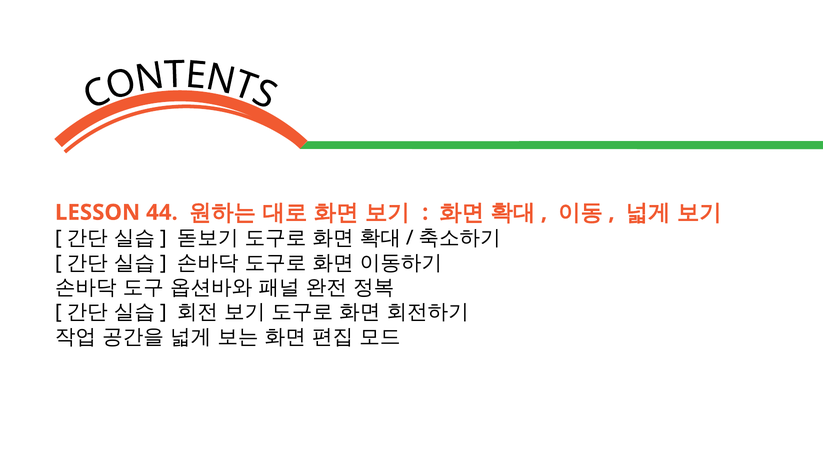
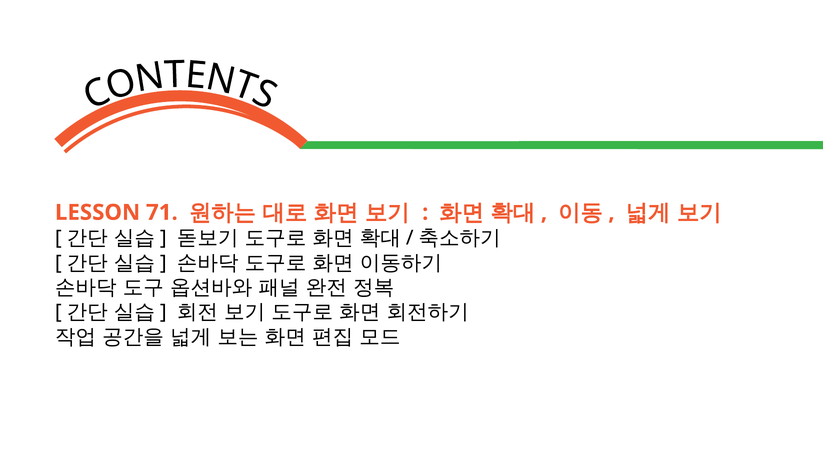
44: 44 -> 71
